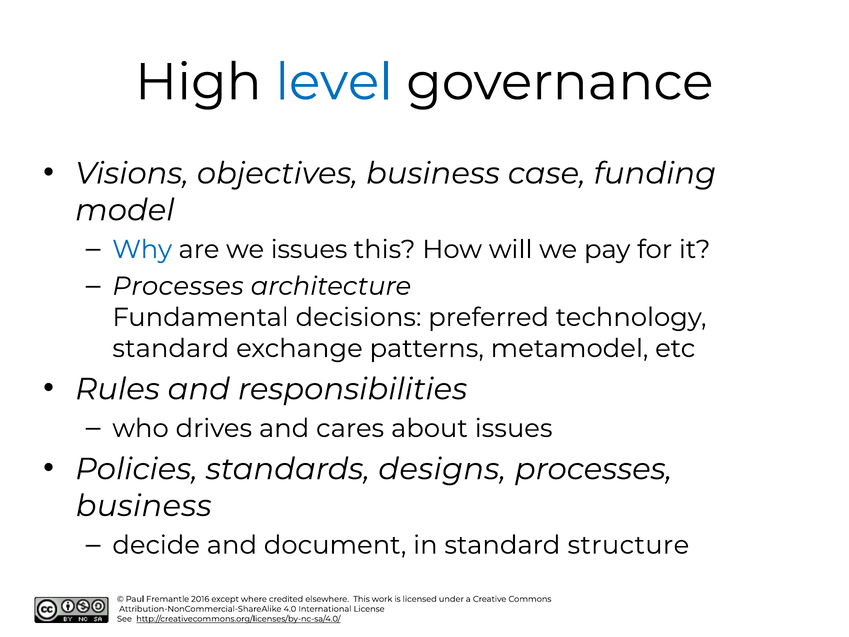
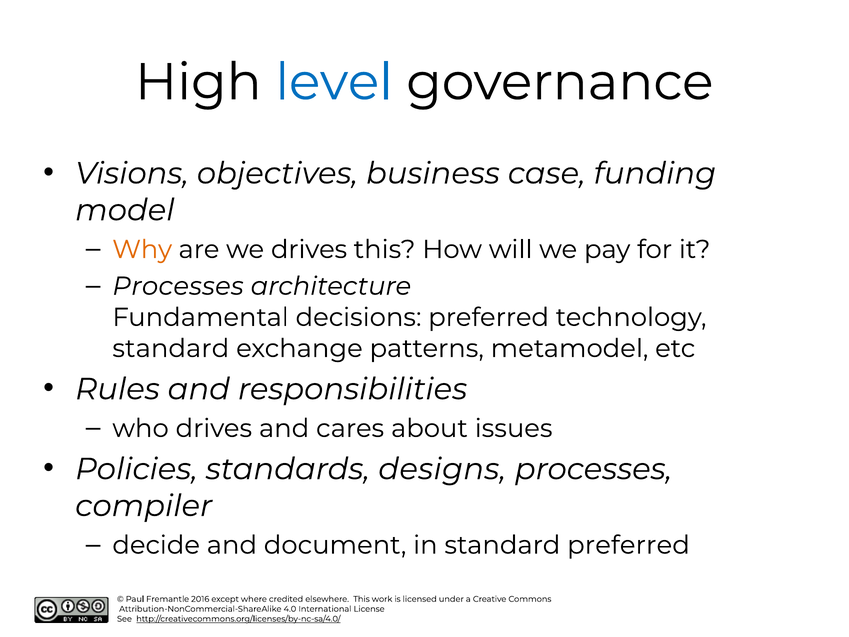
Why colour: blue -> orange
we issues: issues -> drives
business at (144, 506): business -> compiler
standard structure: structure -> preferred
